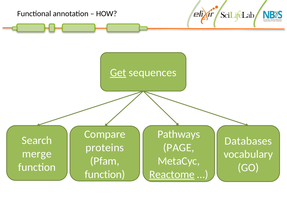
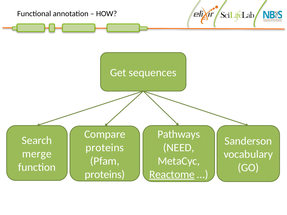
Get underline: present -> none
Databases: Databases -> Sanderson
PAGE: PAGE -> NEED
function at (105, 175): function -> proteins
